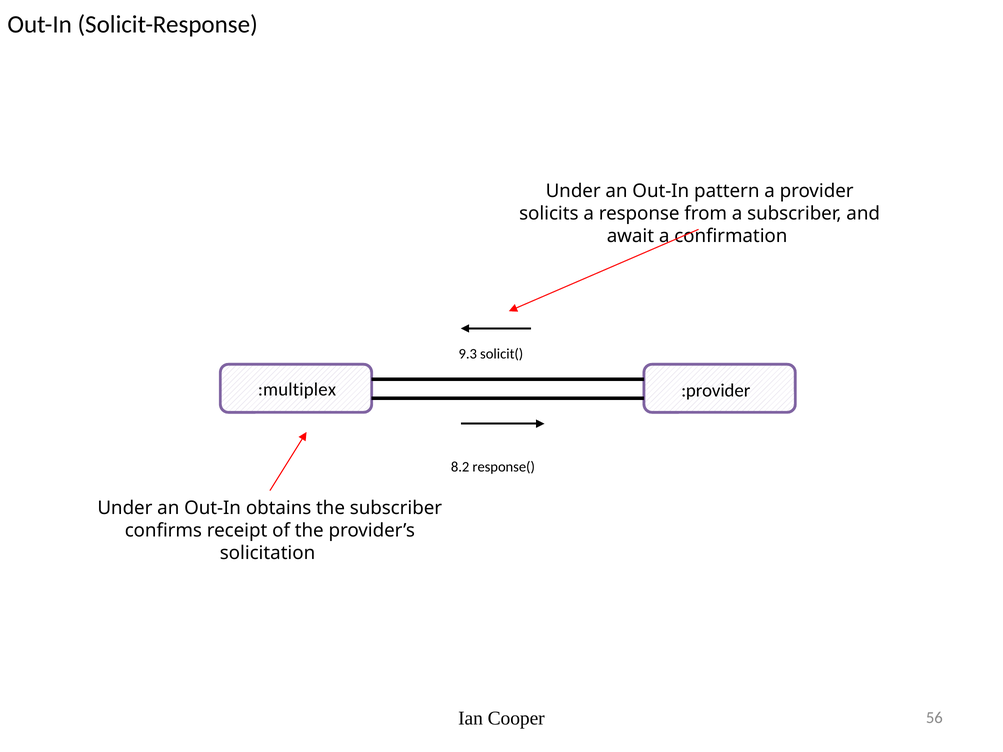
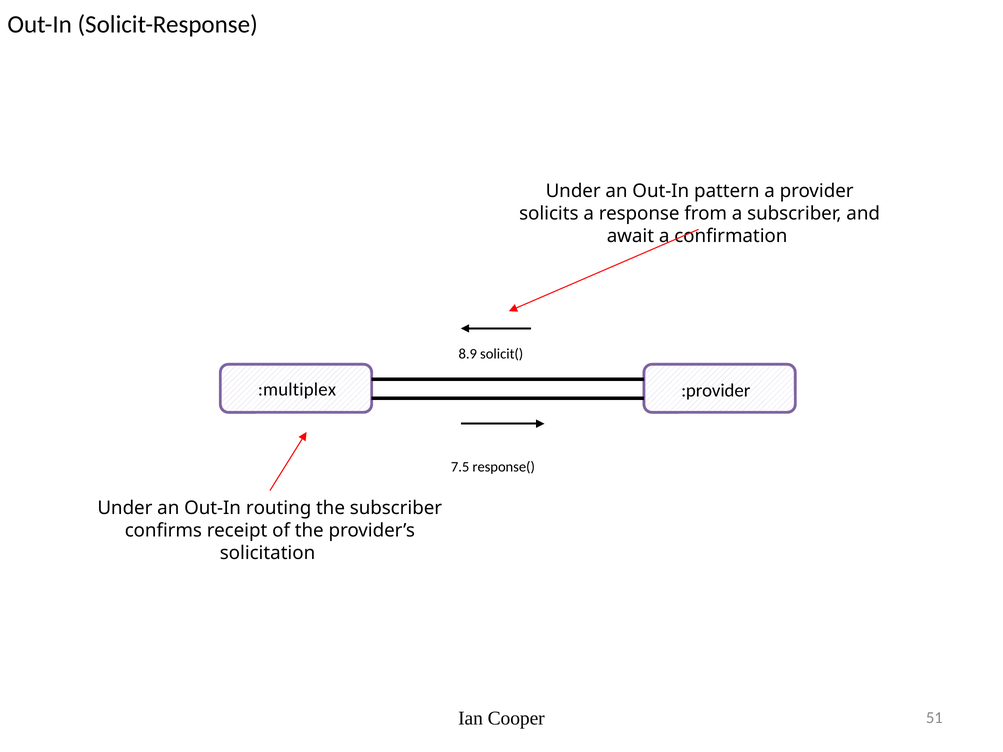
9.3: 9.3 -> 8.9
8.2: 8.2 -> 7.5
obtains: obtains -> routing
56: 56 -> 51
